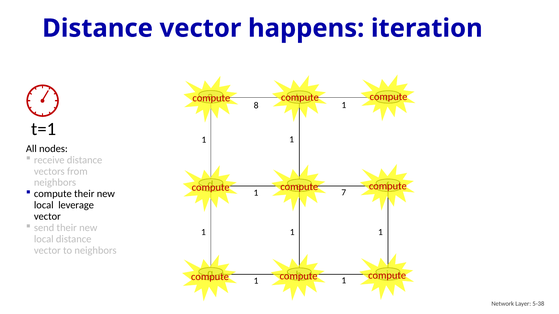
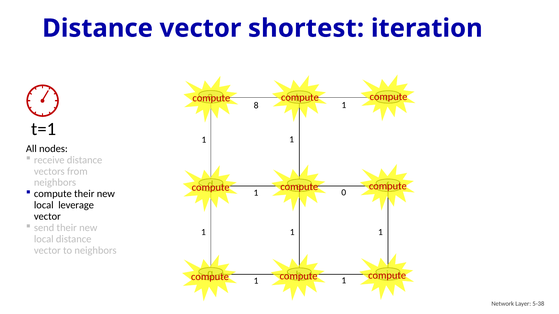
happens: happens -> shortest
7: 7 -> 0
